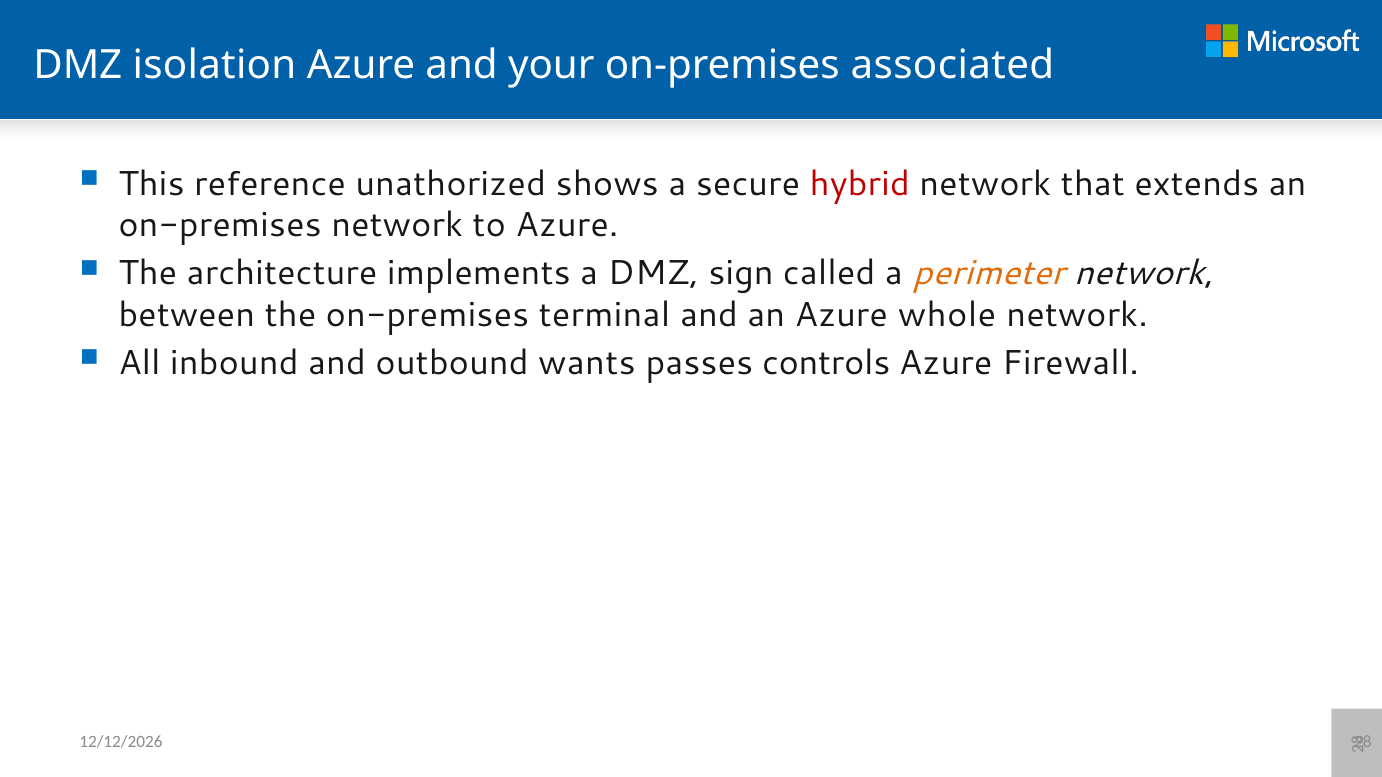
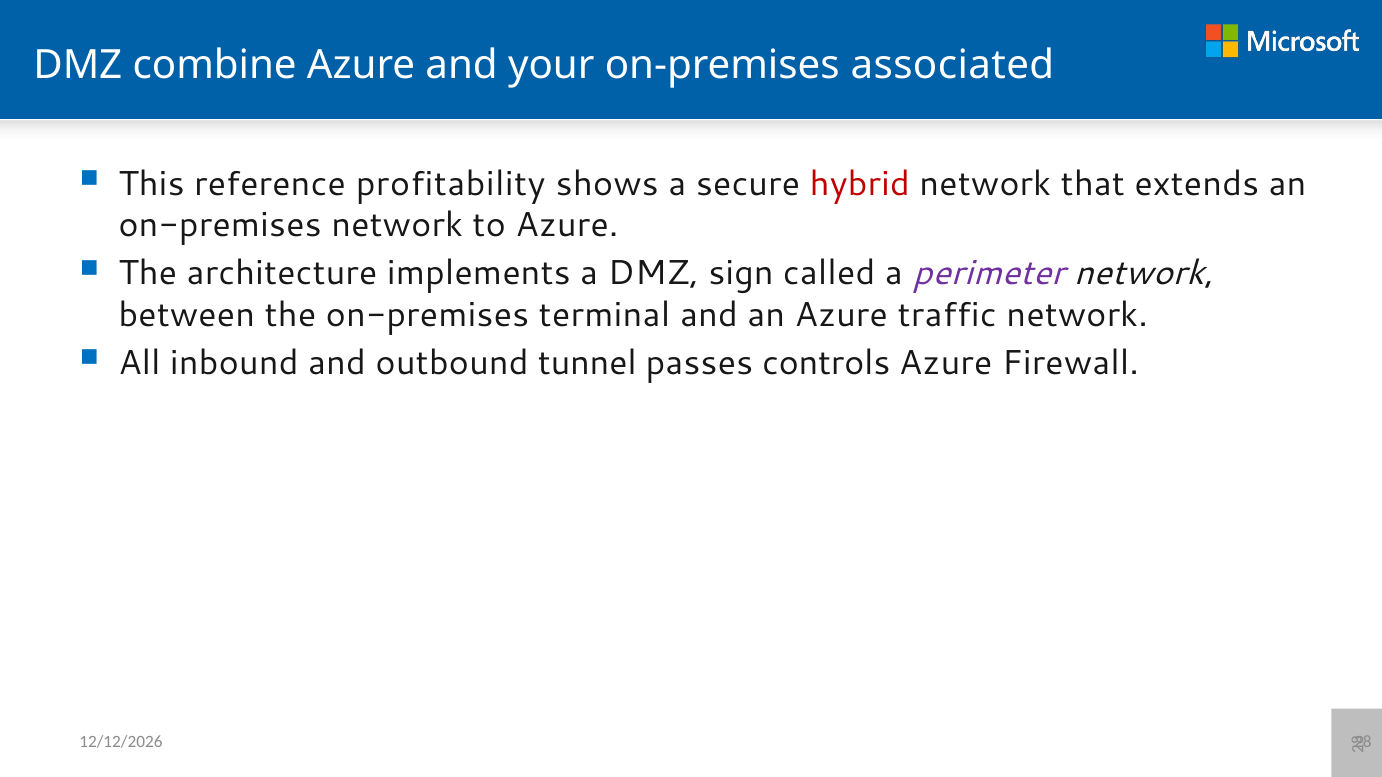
isolation: isolation -> combine
unathorized: unathorized -> profitability
perimeter colour: orange -> purple
whole: whole -> traffic
wants: wants -> tunnel
